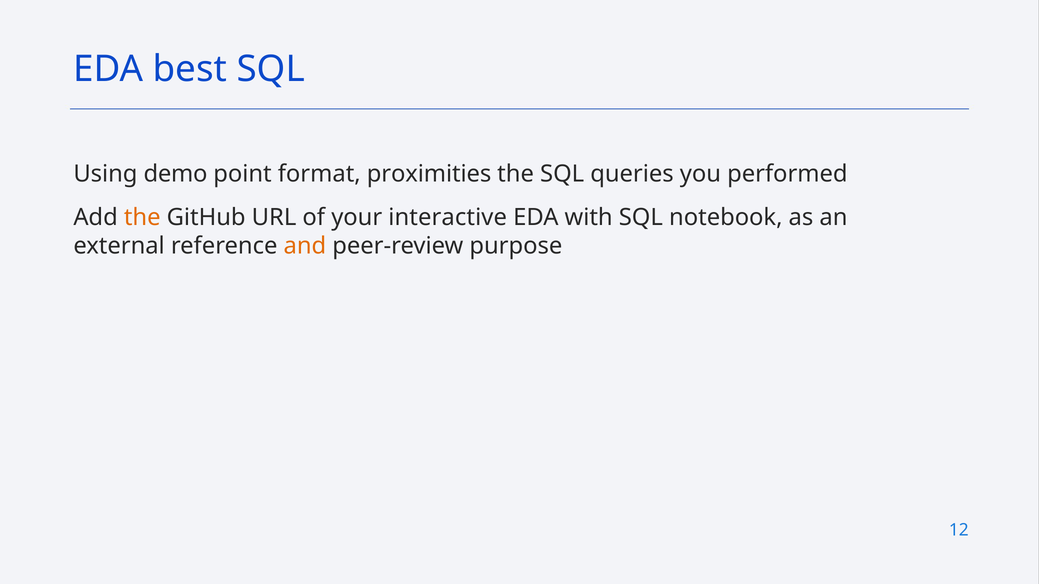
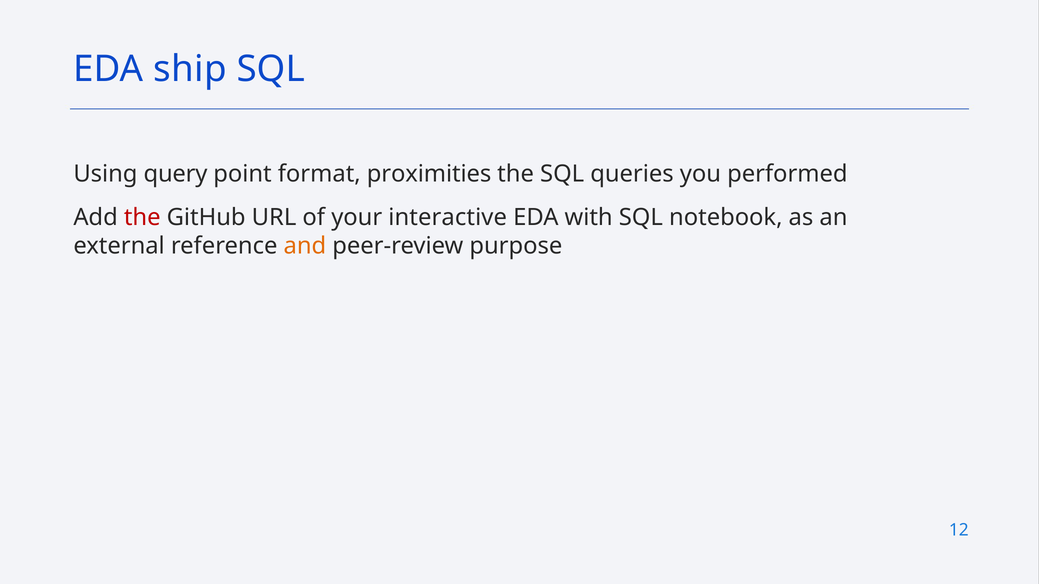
best: best -> ship
demo: demo -> query
the at (142, 218) colour: orange -> red
